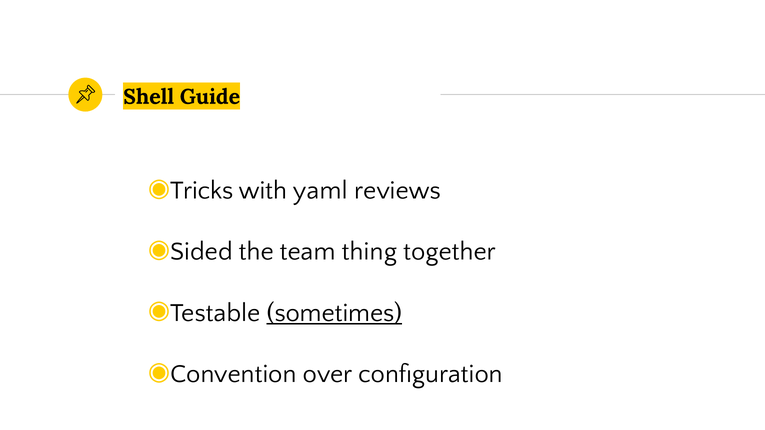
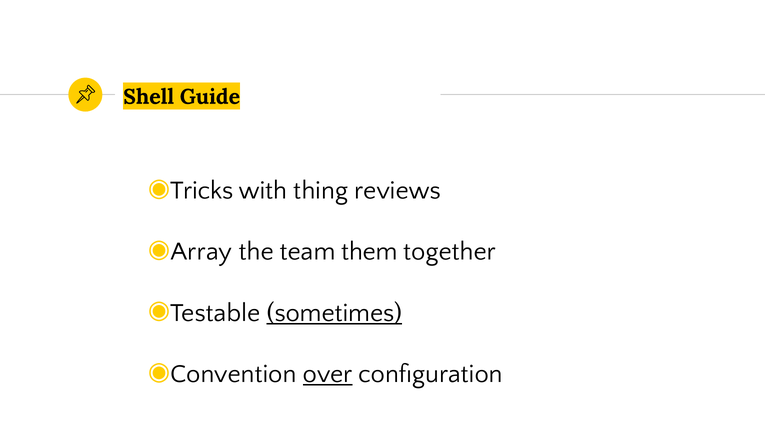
yaml: yaml -> thing
Sided: Sided -> Array
thing: thing -> them
over underline: none -> present
